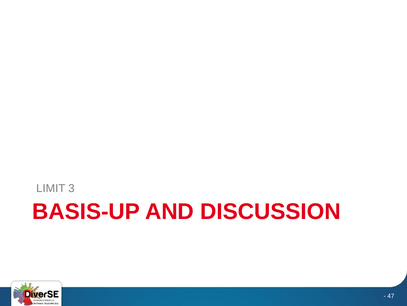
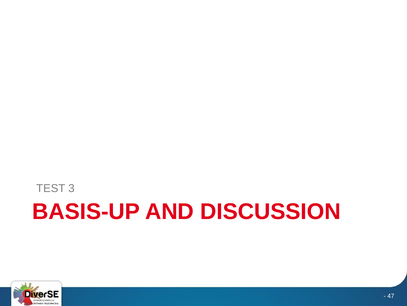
LIMIT: LIMIT -> TEST
